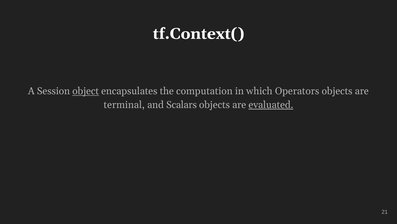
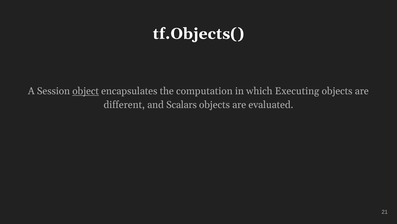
tf.Context(: tf.Context( -> tf.Objects(
Operators: Operators -> Executing
terminal: terminal -> different
evaluated underline: present -> none
